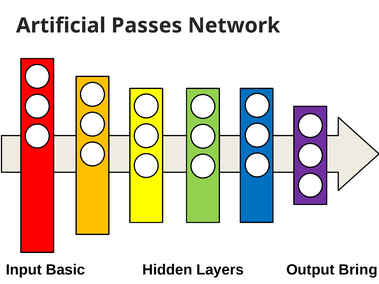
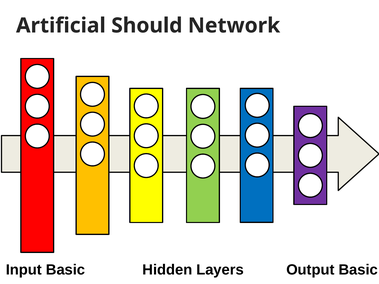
Passes: Passes -> Should
Output Bring: Bring -> Basic
